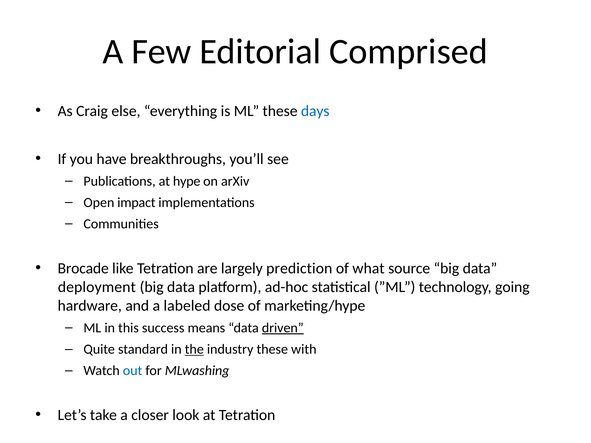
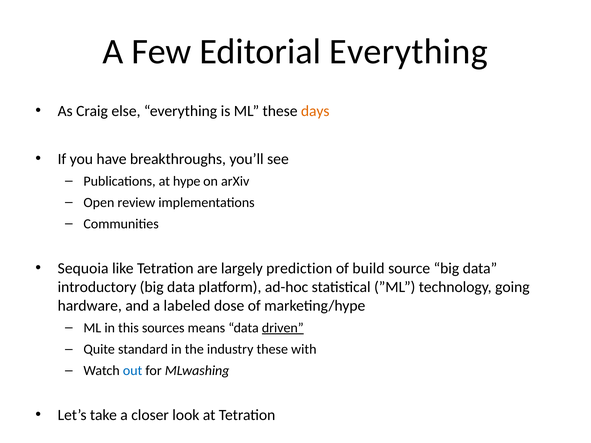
Editorial Comprised: Comprised -> Everything
days colour: blue -> orange
impact: impact -> review
Brocade: Brocade -> Sequoia
what: what -> build
deployment: deployment -> introductory
success: success -> sources
the underline: present -> none
